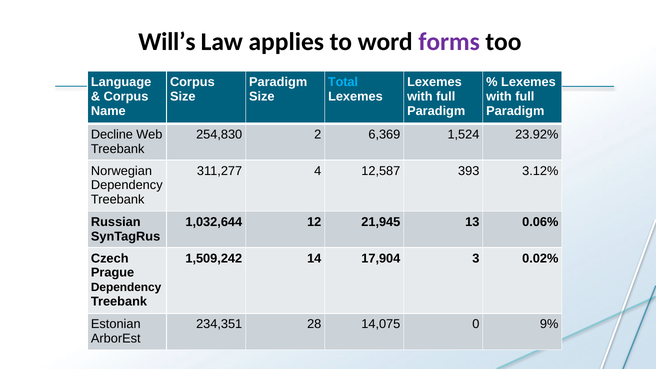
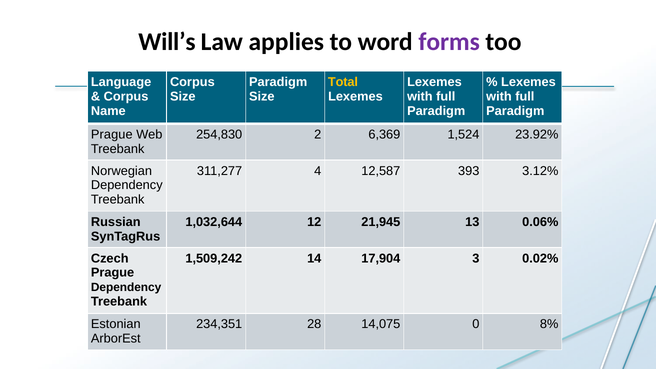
Total colour: light blue -> yellow
Decline at (112, 135): Decline -> Prague
9%: 9% -> 8%
